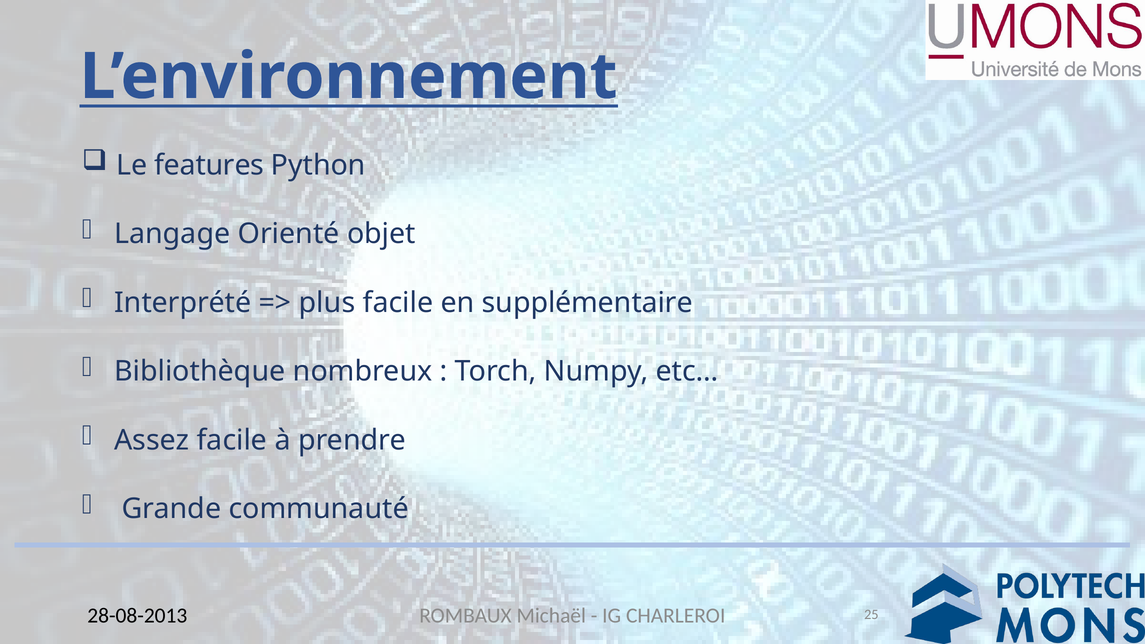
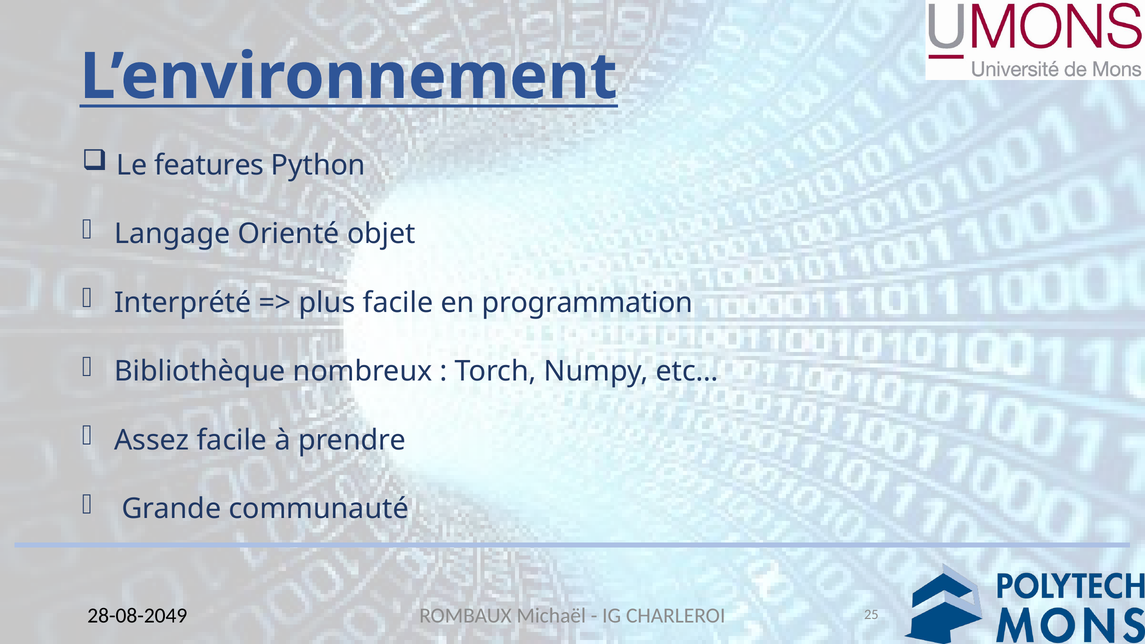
supplémentaire: supplémentaire -> programmation
28-08-2013: 28-08-2013 -> 28-08-2049
